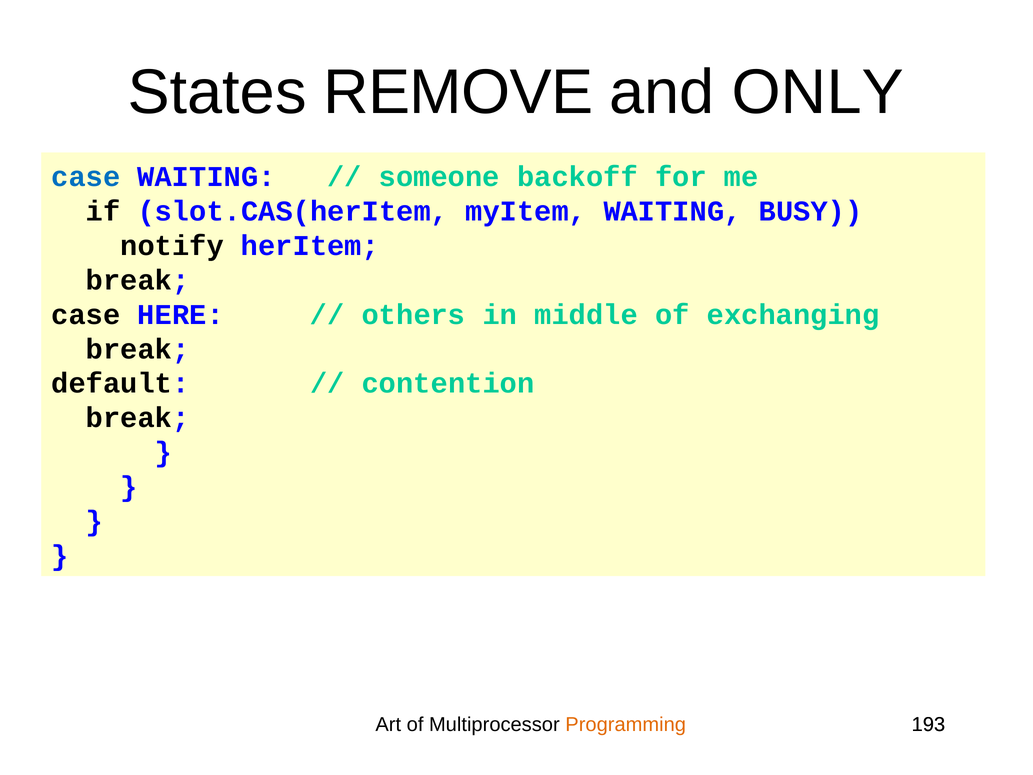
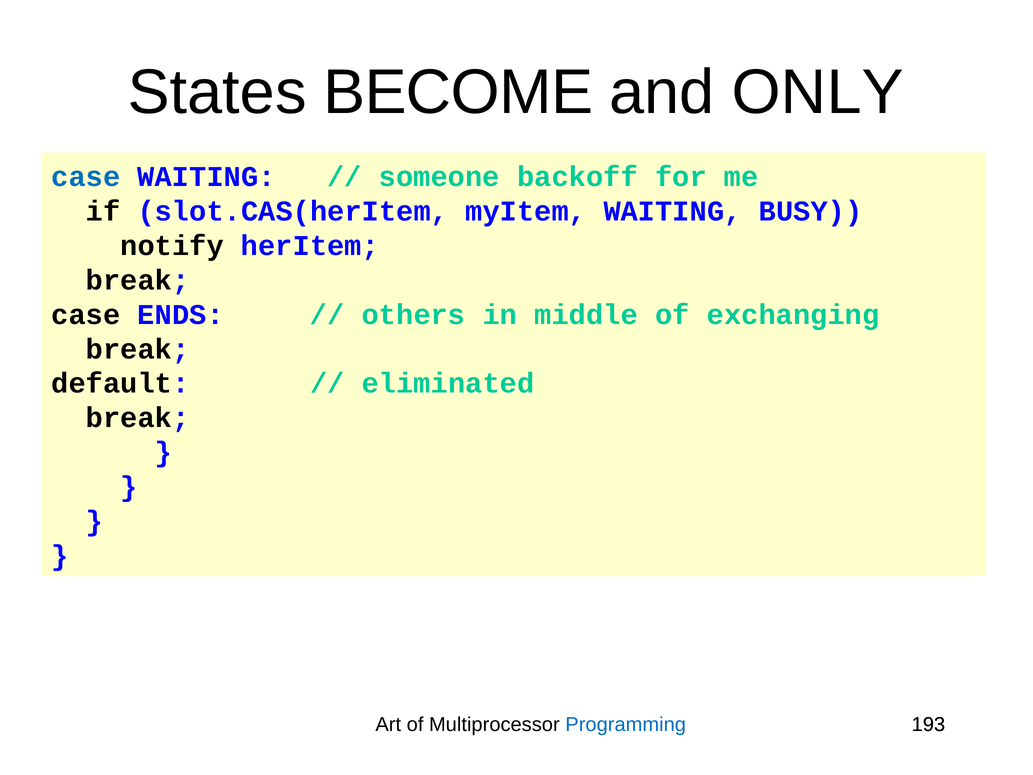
REMOVE: REMOVE -> BECOME
HERE: HERE -> ENDS
contention: contention -> eliminated
Programming colour: orange -> blue
